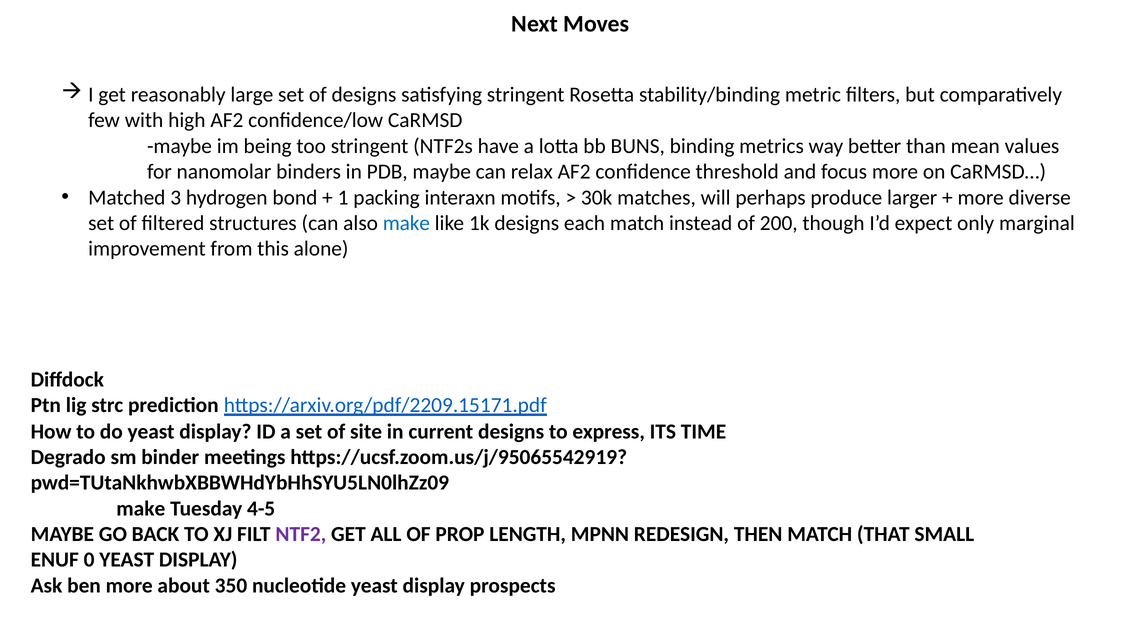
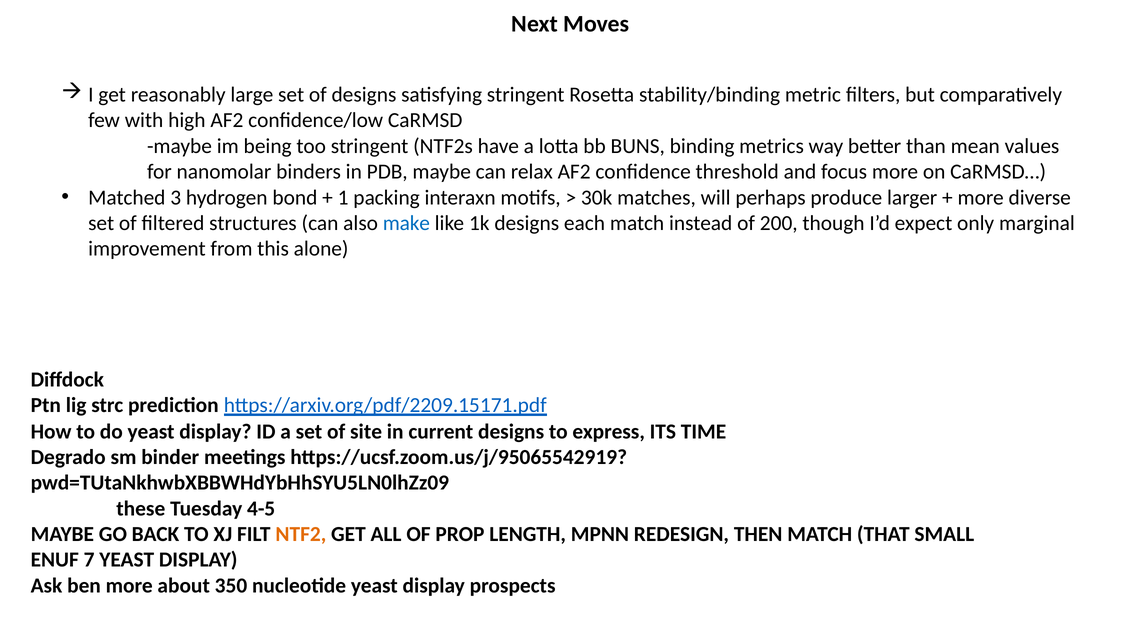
make at (141, 508): make -> these
NTF2 colour: purple -> orange
0: 0 -> 7
